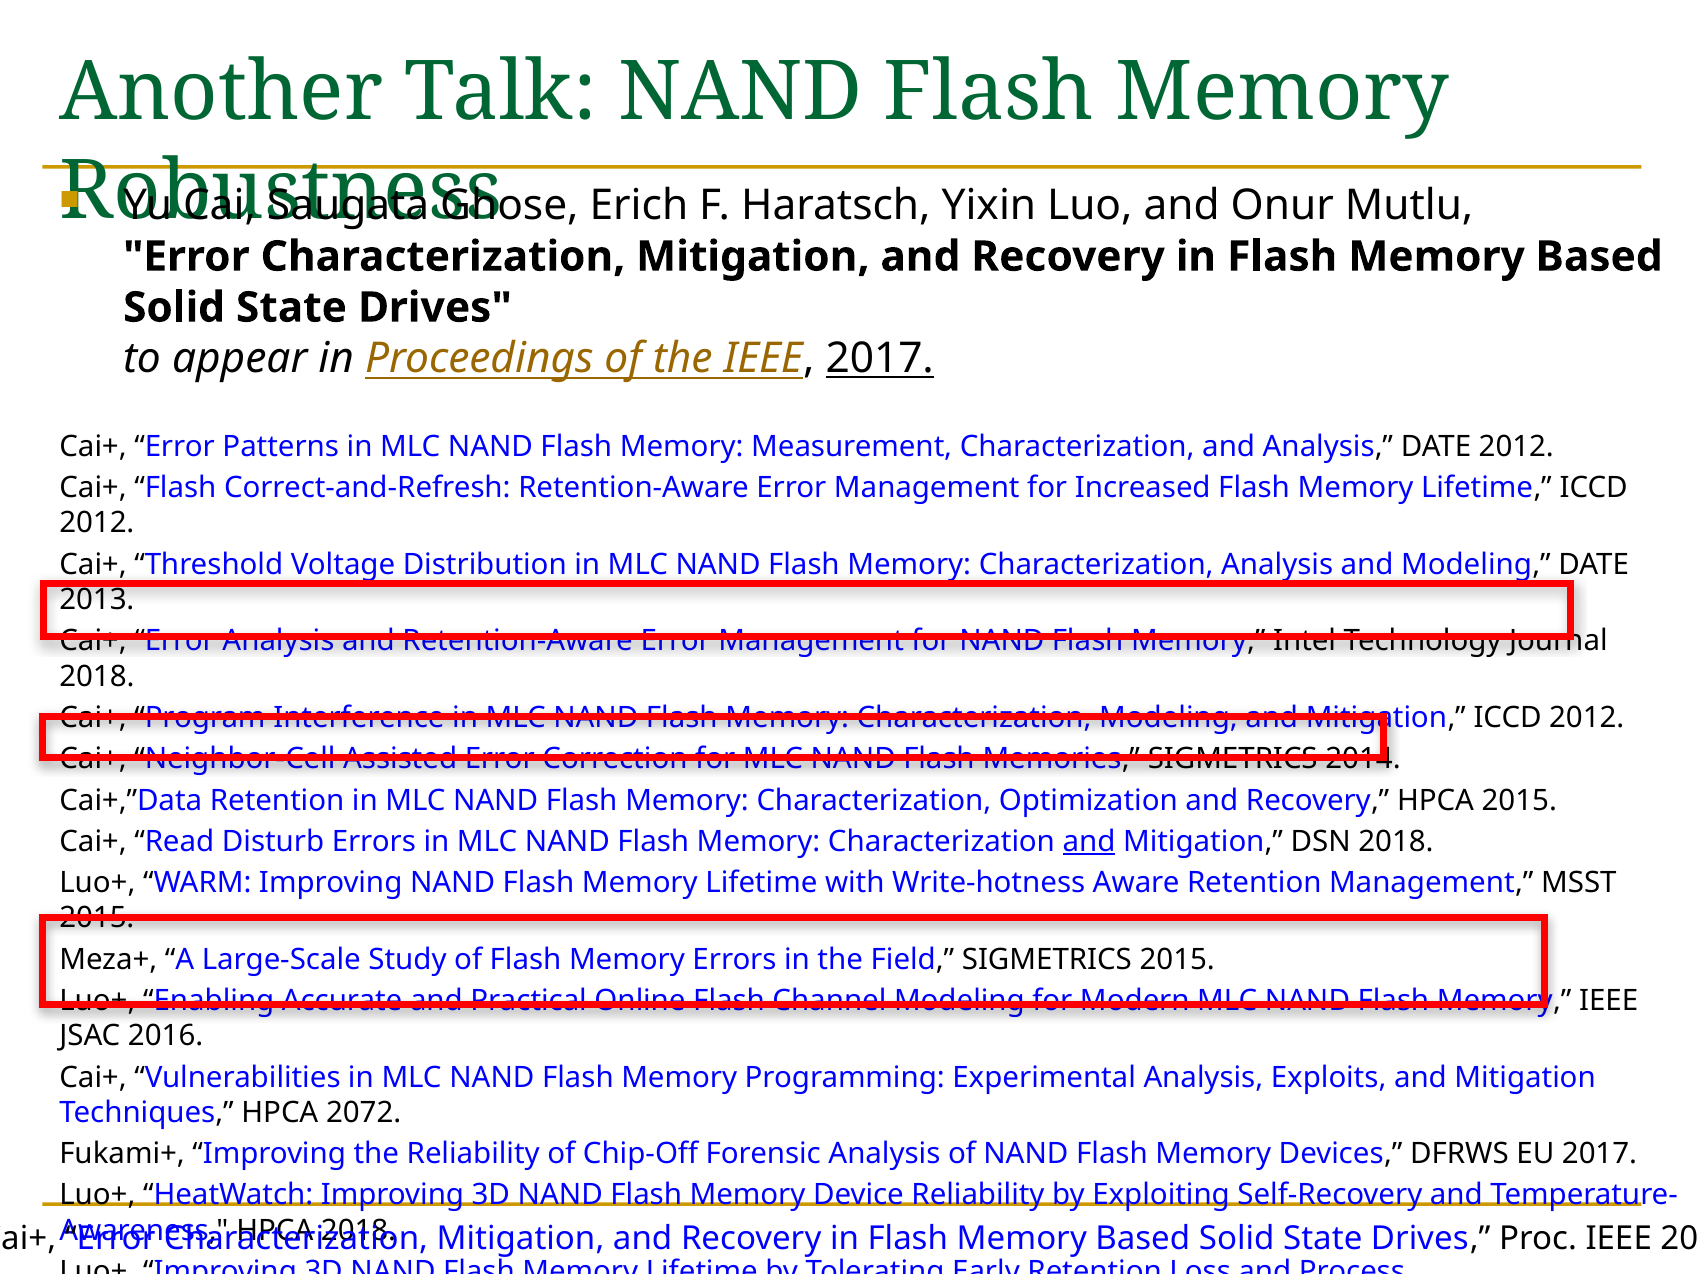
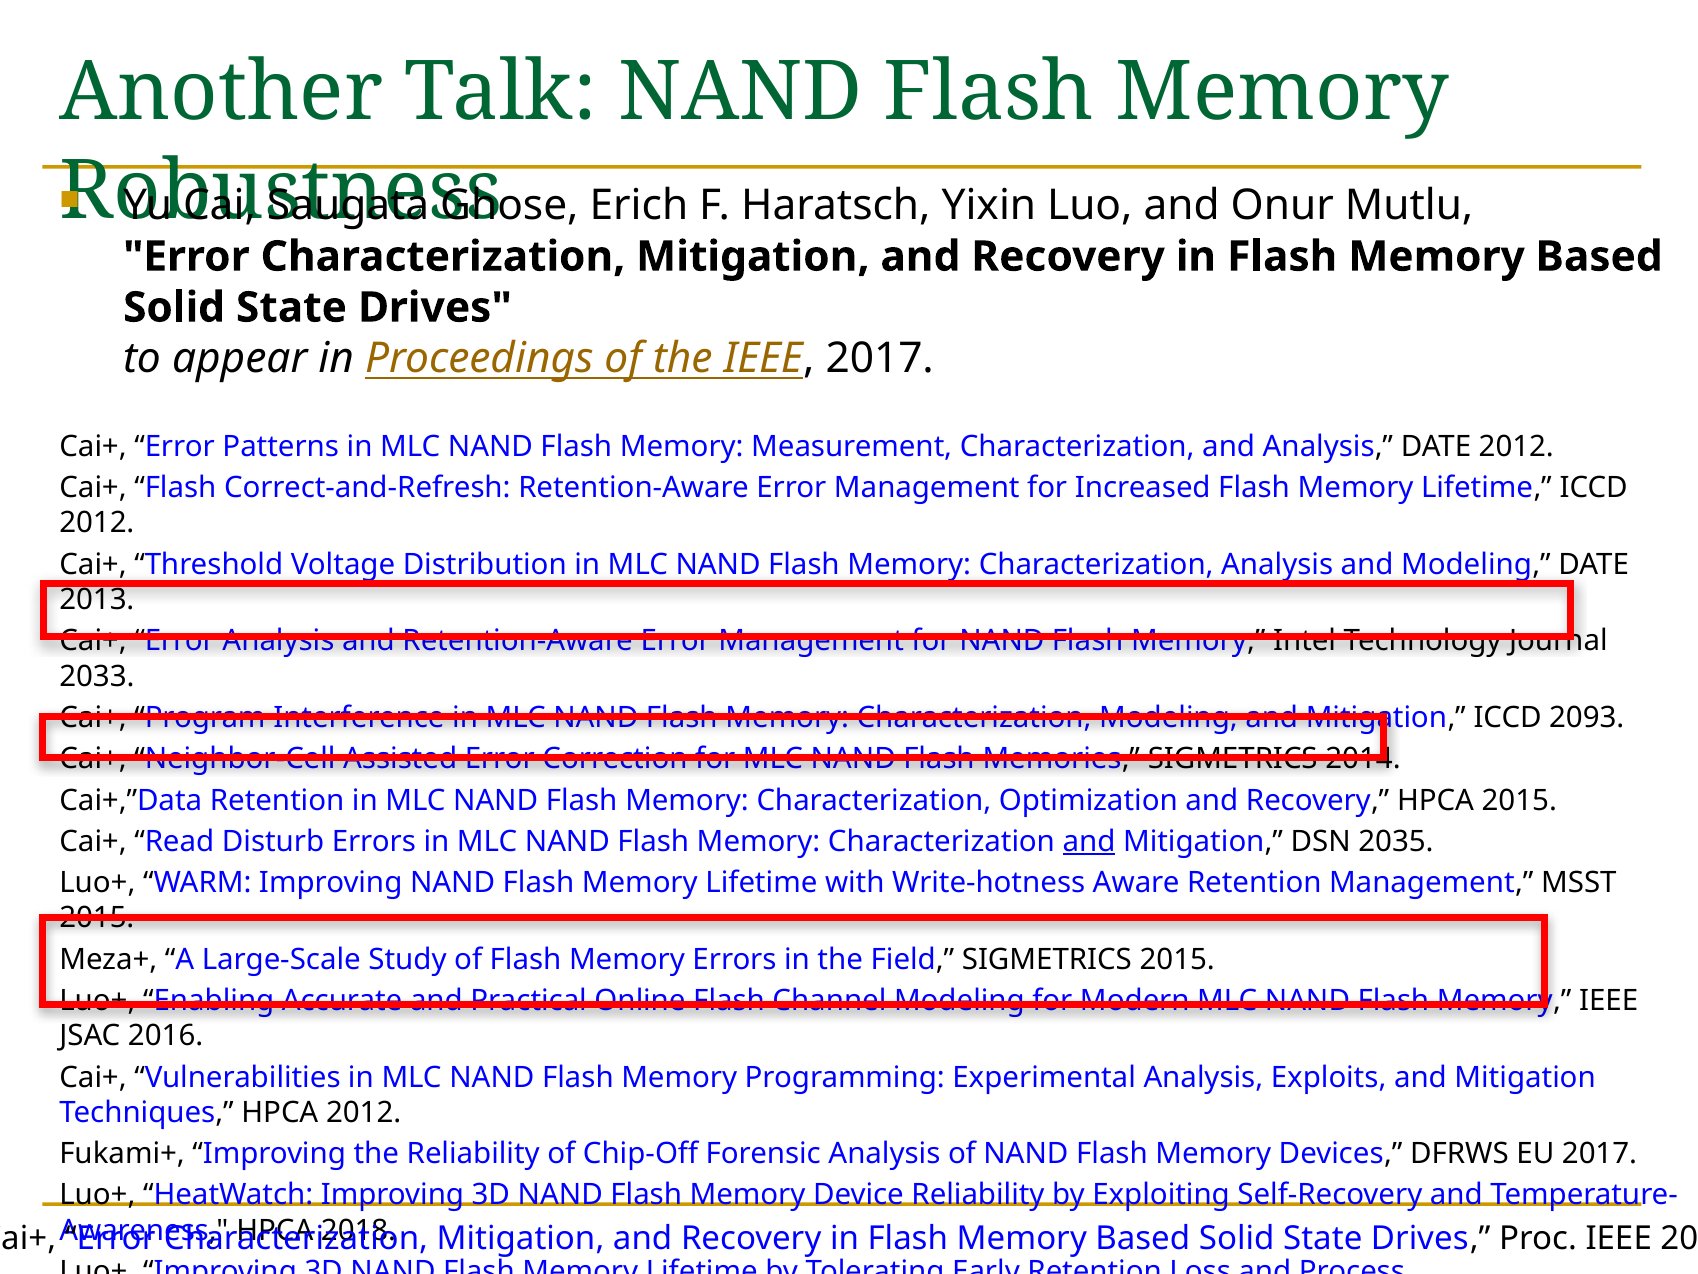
2017 at (880, 358) underline: present -> none
2018 at (97, 676): 2018 -> 2033
2012 at (1587, 717): 2012 -> 2093
DSN 2018: 2018 -> 2035
HPCA 2072: 2072 -> 2012
